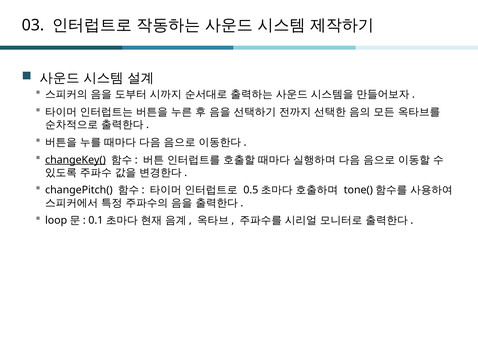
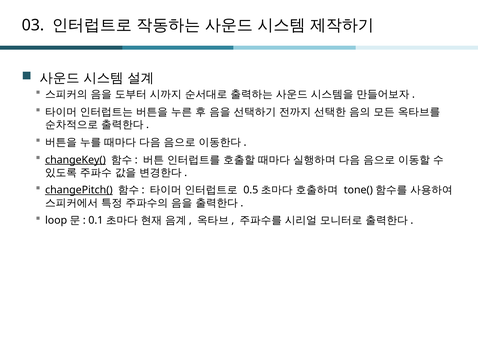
changePitch( underline: none -> present
